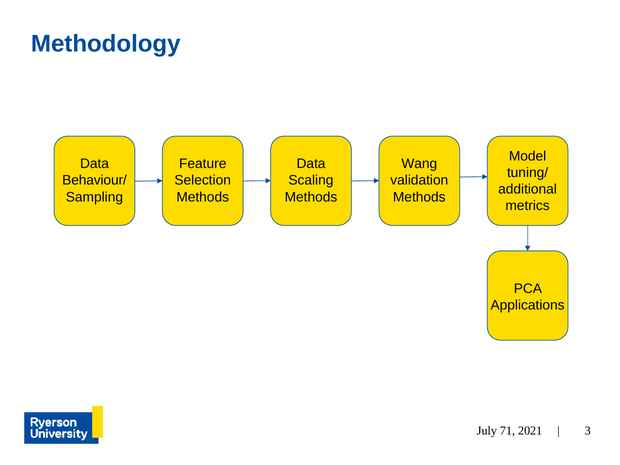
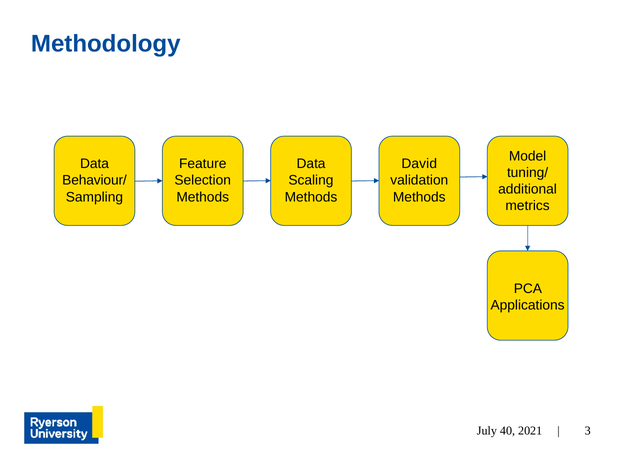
Wang: Wang -> David
71: 71 -> 40
